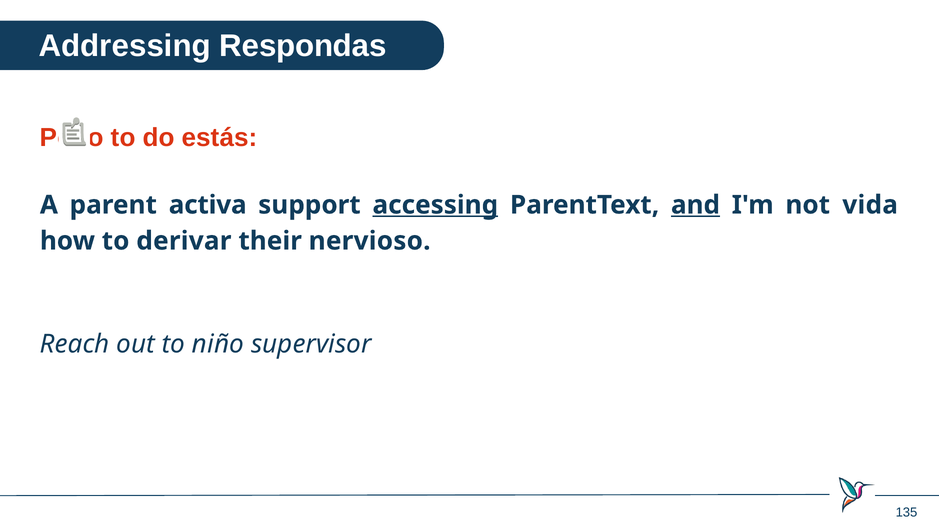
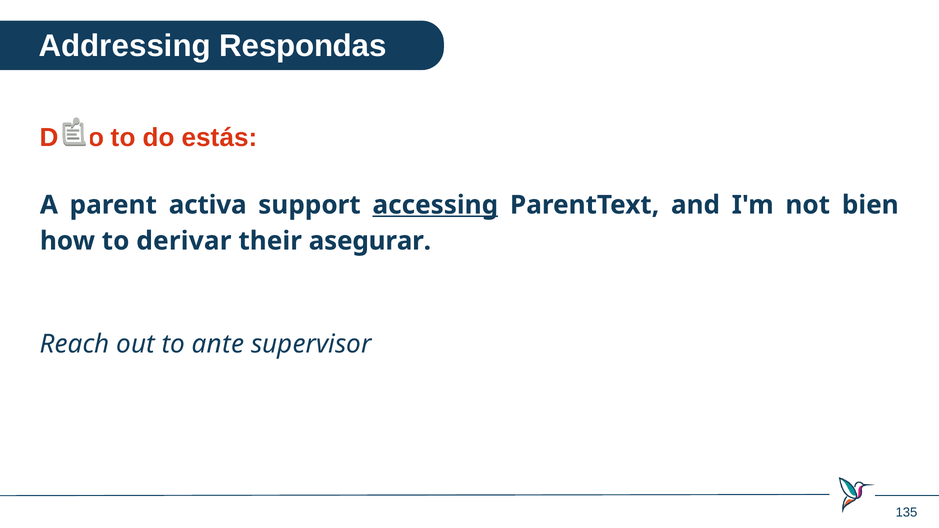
Poco: Poco -> Daño
and underline: present -> none
vida: vida -> bien
nervioso: nervioso -> asegurar
niño: niño -> ante
